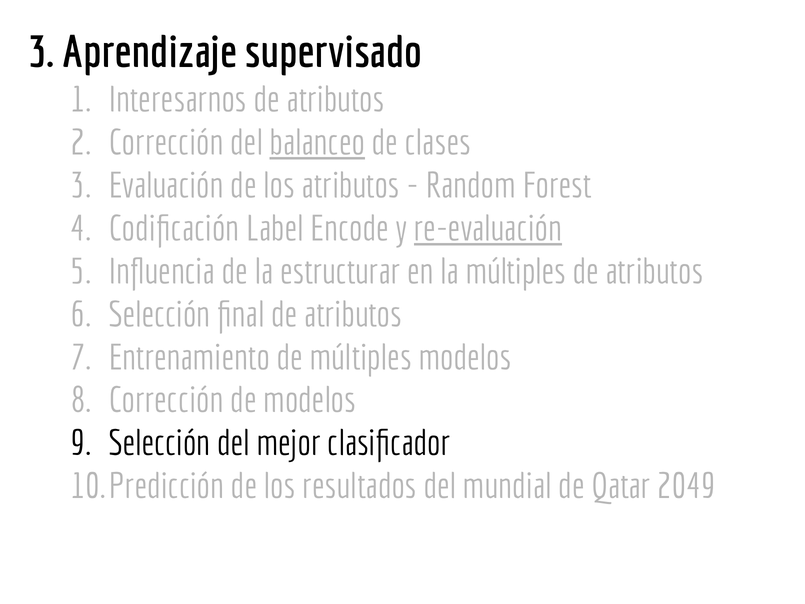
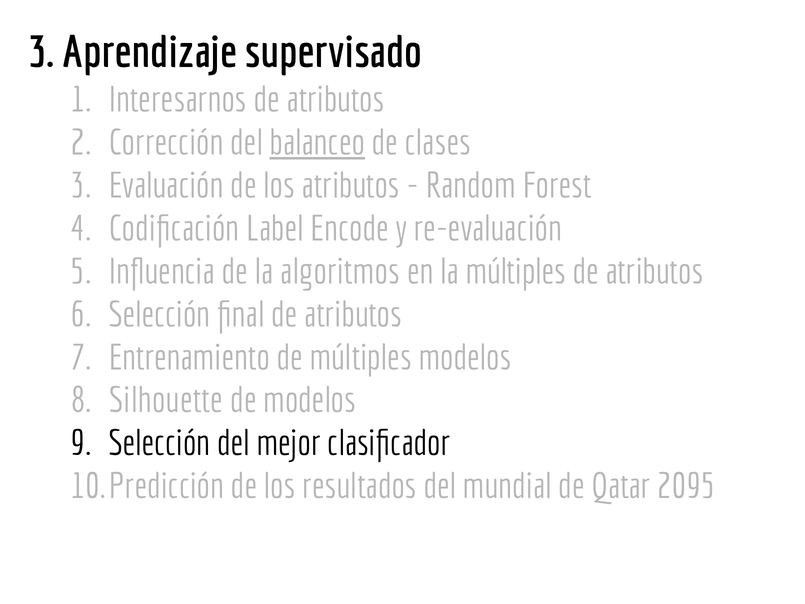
re-evaluación underline: present -> none
estructurar: estructurar -> algoritmos
Corrección at (166, 401): Corrección -> Silhouette
2049: 2049 -> 2095
